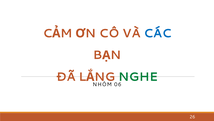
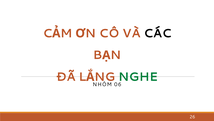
CÁC colour: blue -> black
